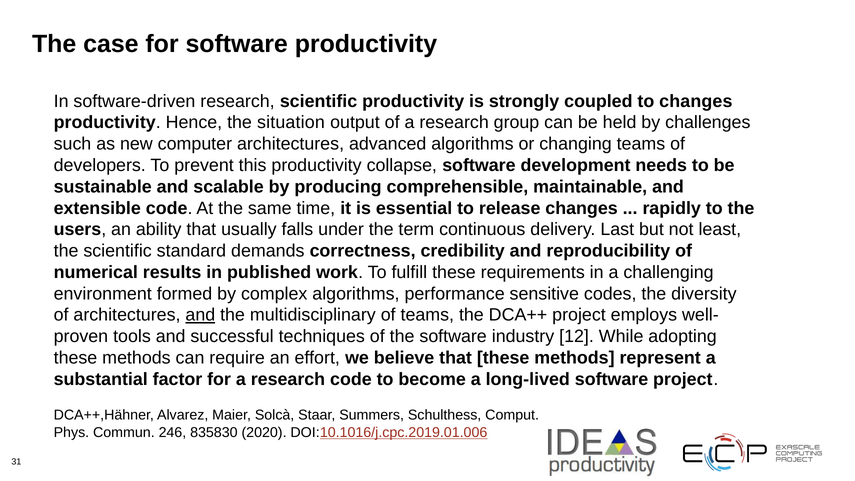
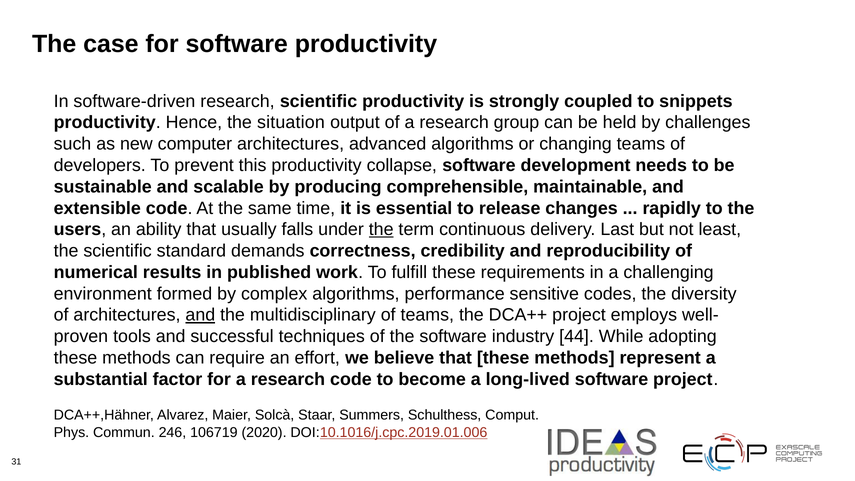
to changes: changes -> snippets
the at (381, 230) underline: none -> present
12: 12 -> 44
835830: 835830 -> 106719
